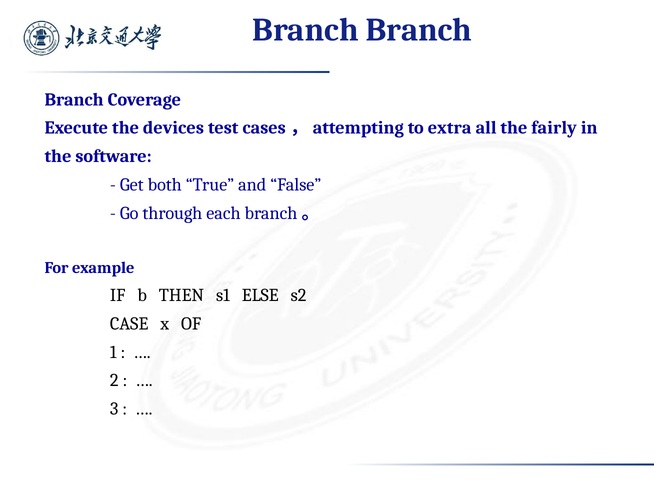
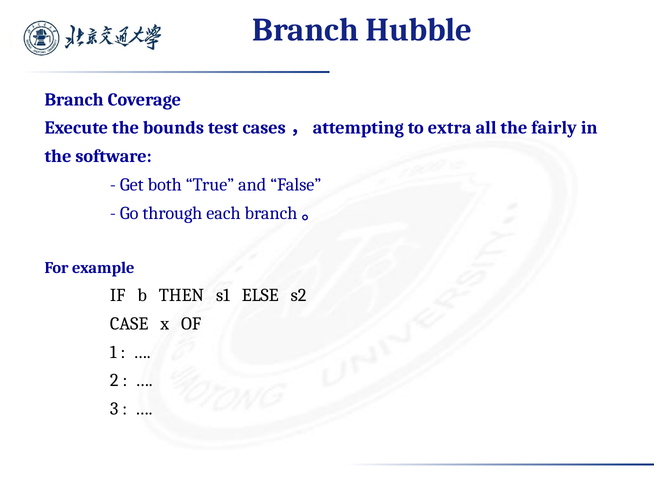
Branch at (419, 30): Branch -> Hubble
devices: devices -> bounds
